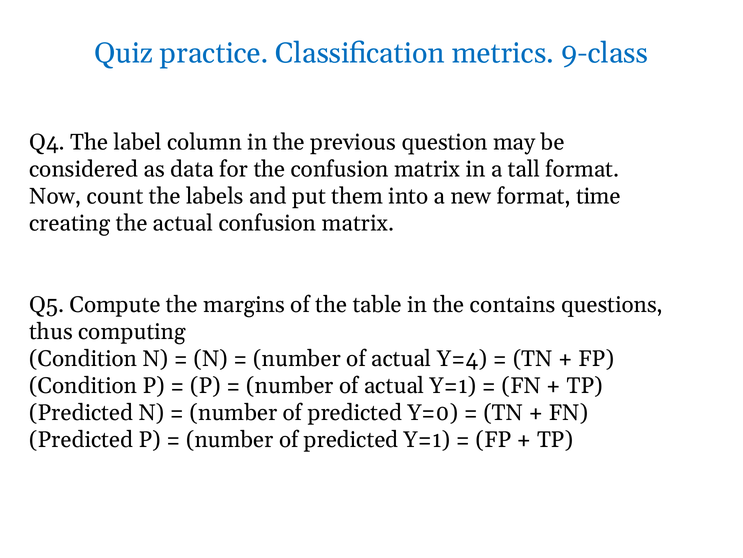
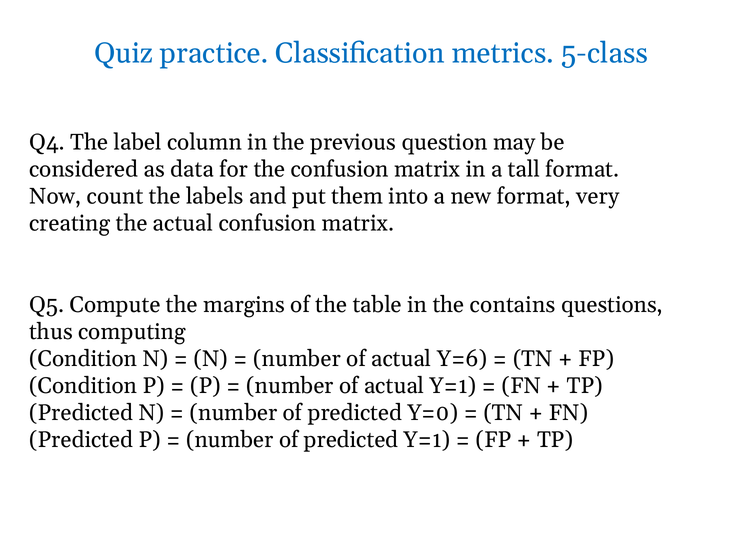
9-class: 9-class -> 5-class
time: time -> very
Y=4: Y=4 -> Y=6
